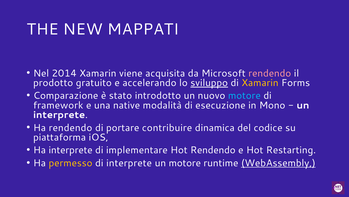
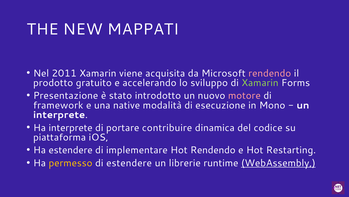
2014: 2014 -> 2011
sviluppo underline: present -> none
Xamarin at (260, 83) colour: yellow -> light green
Comparazione: Comparazione -> Presentazione
motore at (244, 95) colour: light blue -> pink
Ha rendendo: rendendo -> interprete
Ha interprete: interprete -> estendere
di interprete: interprete -> estendere
un motore: motore -> librerie
